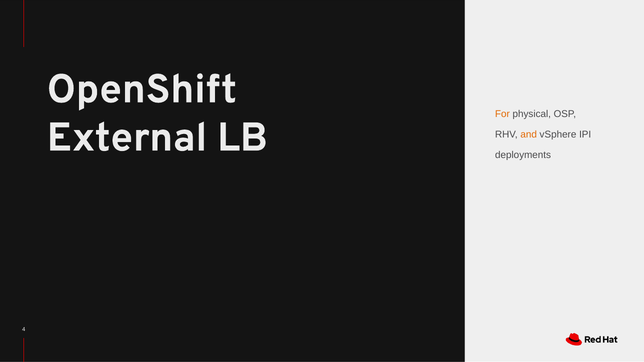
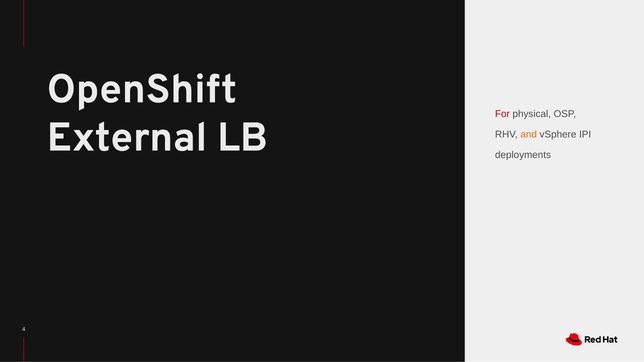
For colour: orange -> red
